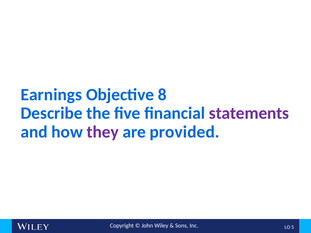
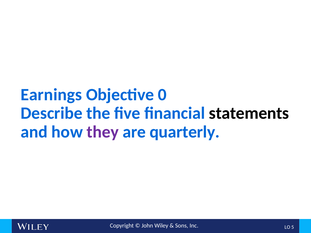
8: 8 -> 0
statements colour: purple -> black
provided: provided -> quarterly
